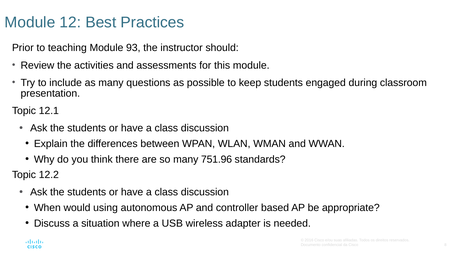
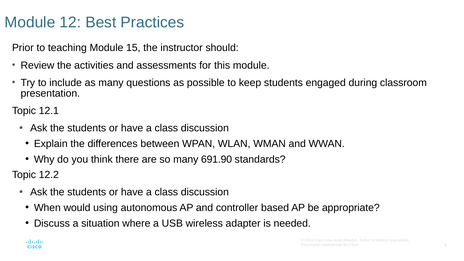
93: 93 -> 15
751.96: 751.96 -> 691.90
